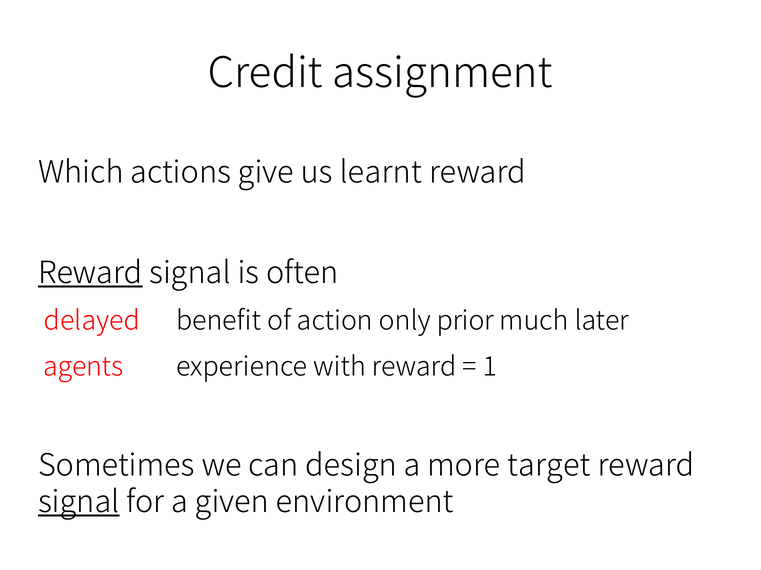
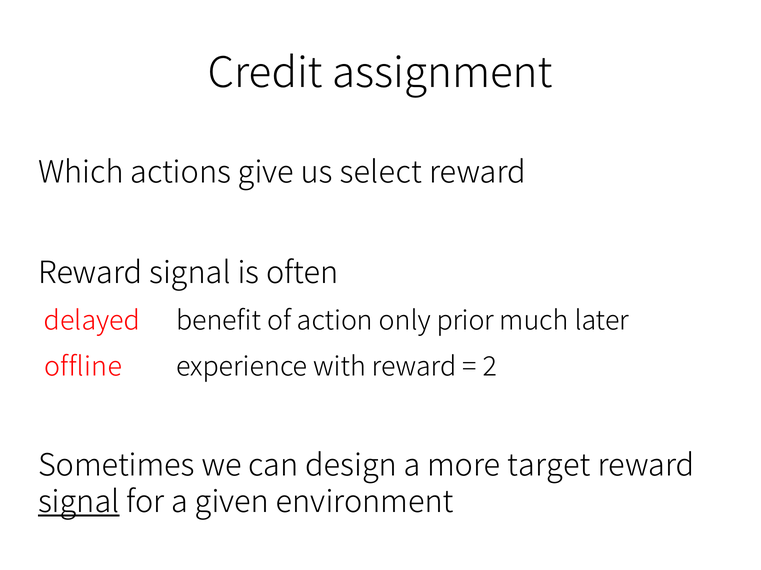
learnt: learnt -> select
Reward at (90, 274) underline: present -> none
agents: agents -> offline
1: 1 -> 2
